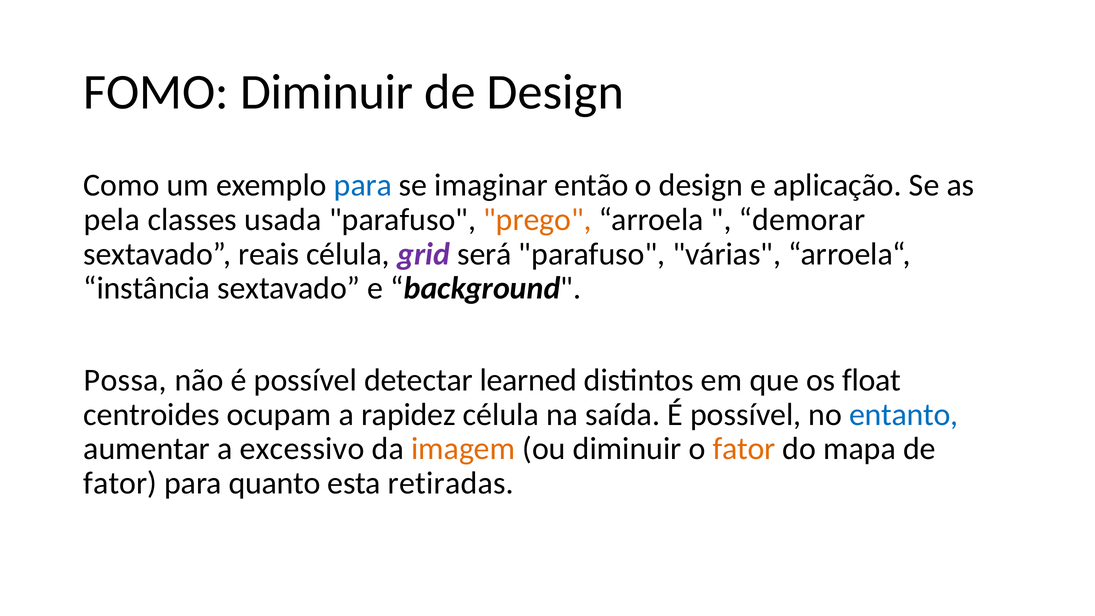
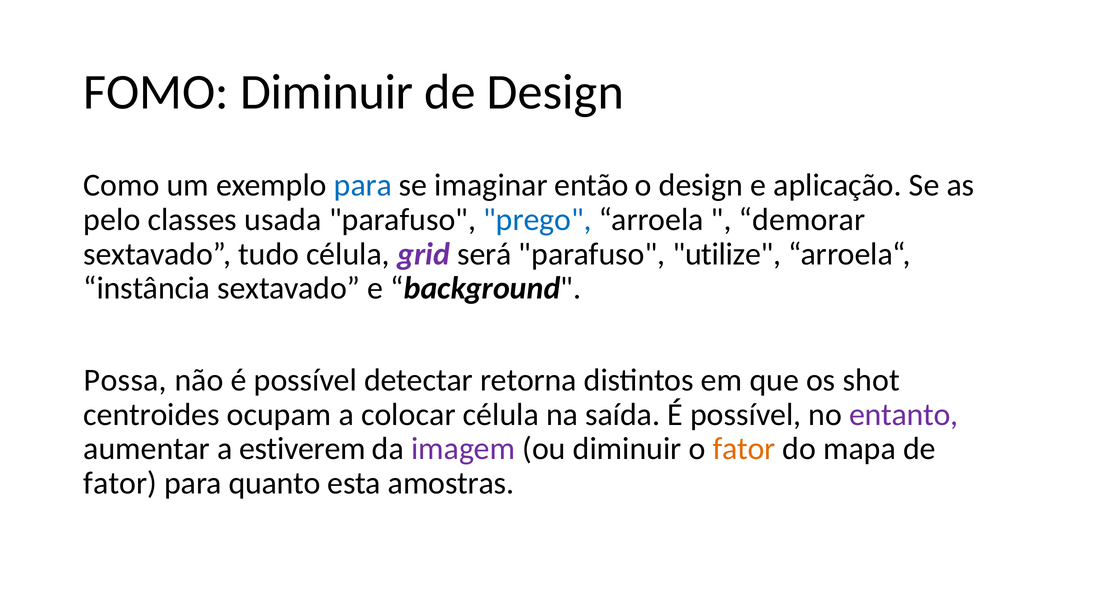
pela: pela -> pelo
prego colour: orange -> blue
reais: reais -> tudo
várias: várias -> utilize
learned: learned -> retorna
float: float -> shot
rapidez: rapidez -> colocar
entanto colour: blue -> purple
excessivo: excessivo -> estiverem
imagem colour: orange -> purple
retiradas: retiradas -> amostras
